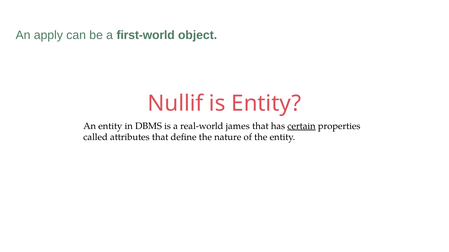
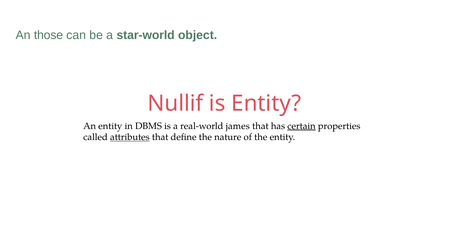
apply: apply -> those
first-world: first-world -> star-world
attributes underline: none -> present
